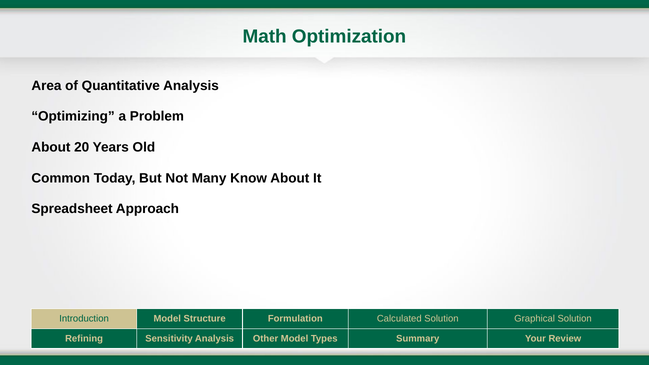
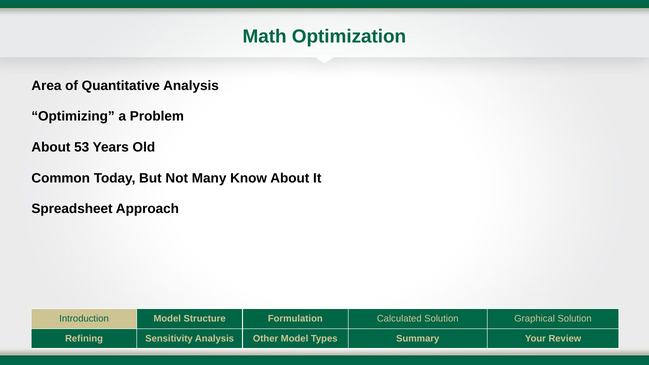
20: 20 -> 53
